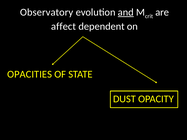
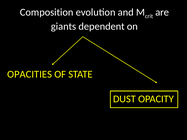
Observatory: Observatory -> Composition
and underline: present -> none
affect: affect -> giants
